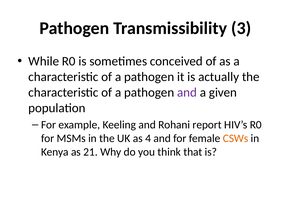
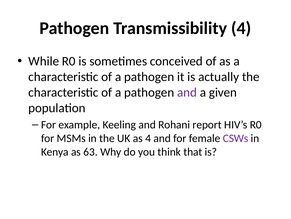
Transmissibility 3: 3 -> 4
CSWs colour: orange -> purple
21: 21 -> 63
